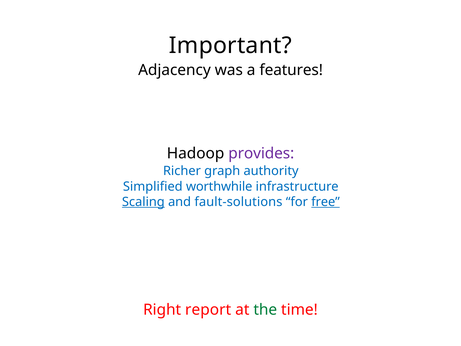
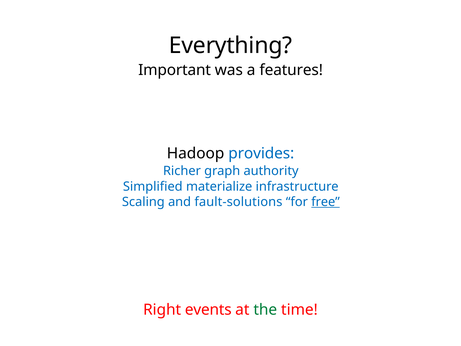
Important: Important -> Everything
Adjacency: Adjacency -> Important
provides colour: purple -> blue
worthwhile: worthwhile -> materialize
Scaling underline: present -> none
report: report -> events
